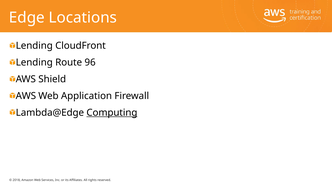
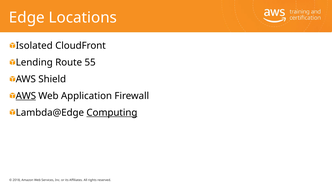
Lending at (34, 46): Lending -> Isolated
96: 96 -> 55
AWS at (26, 96) underline: none -> present
